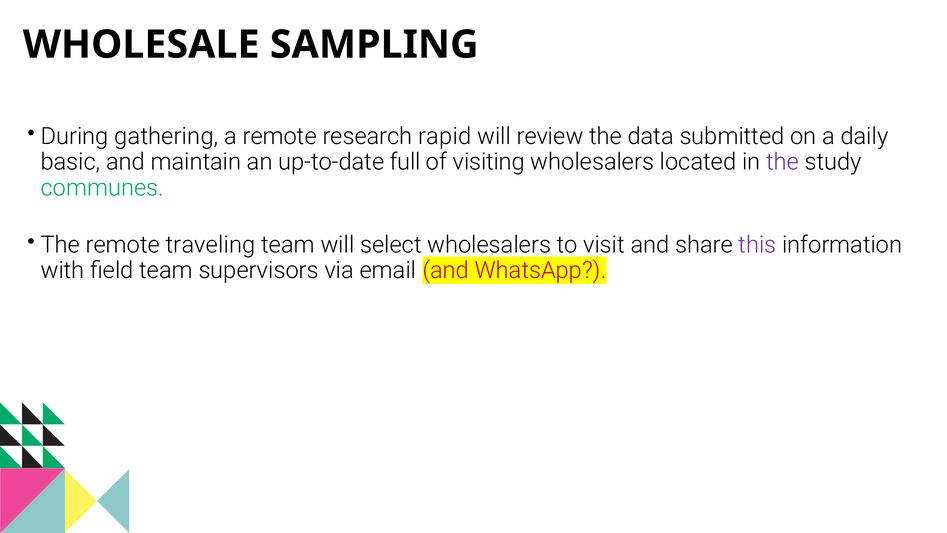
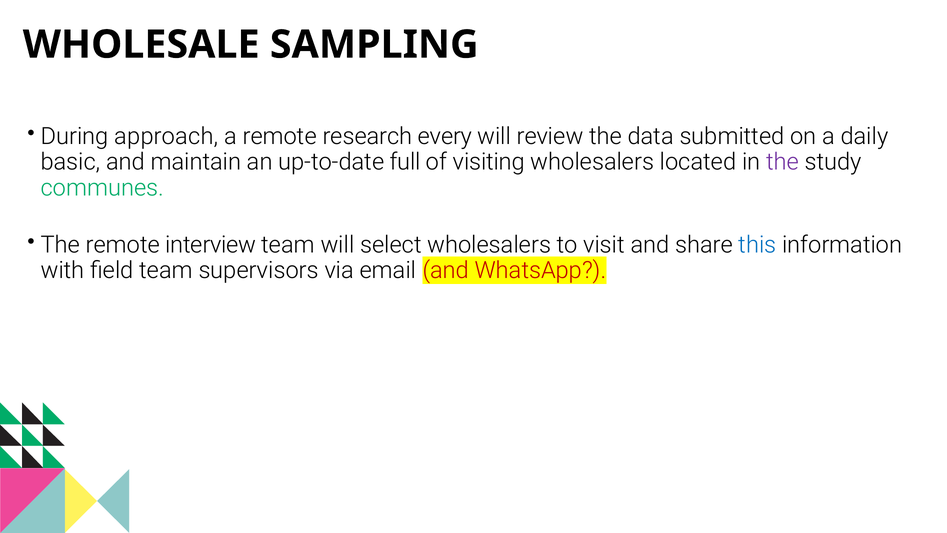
gathering: gathering -> approach
rapid: rapid -> every
traveling: traveling -> interview
this colour: purple -> blue
